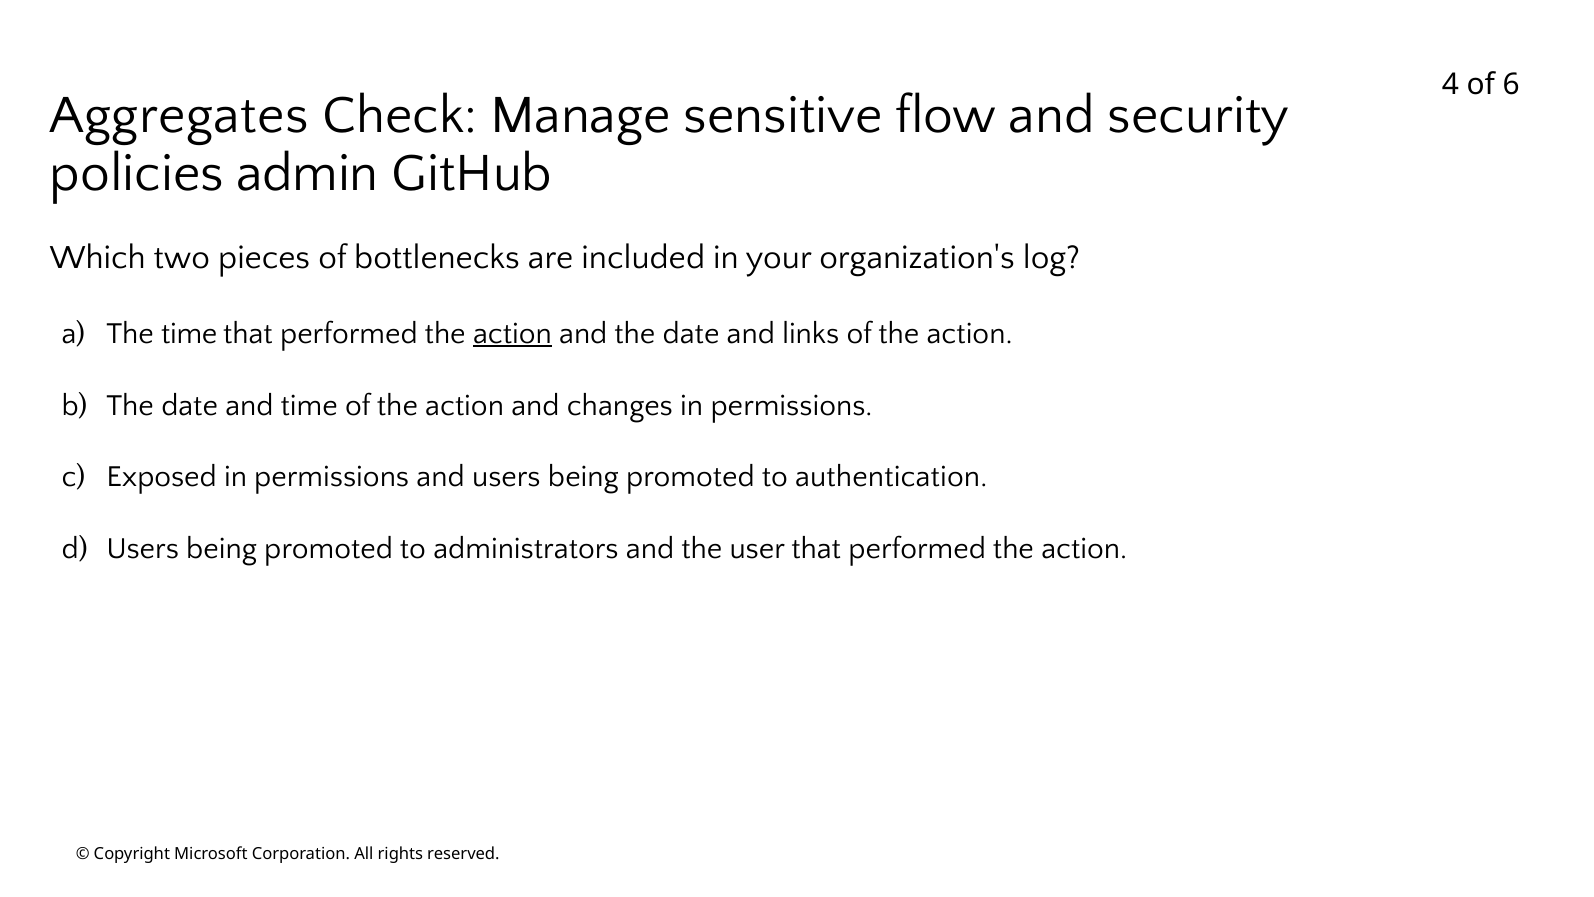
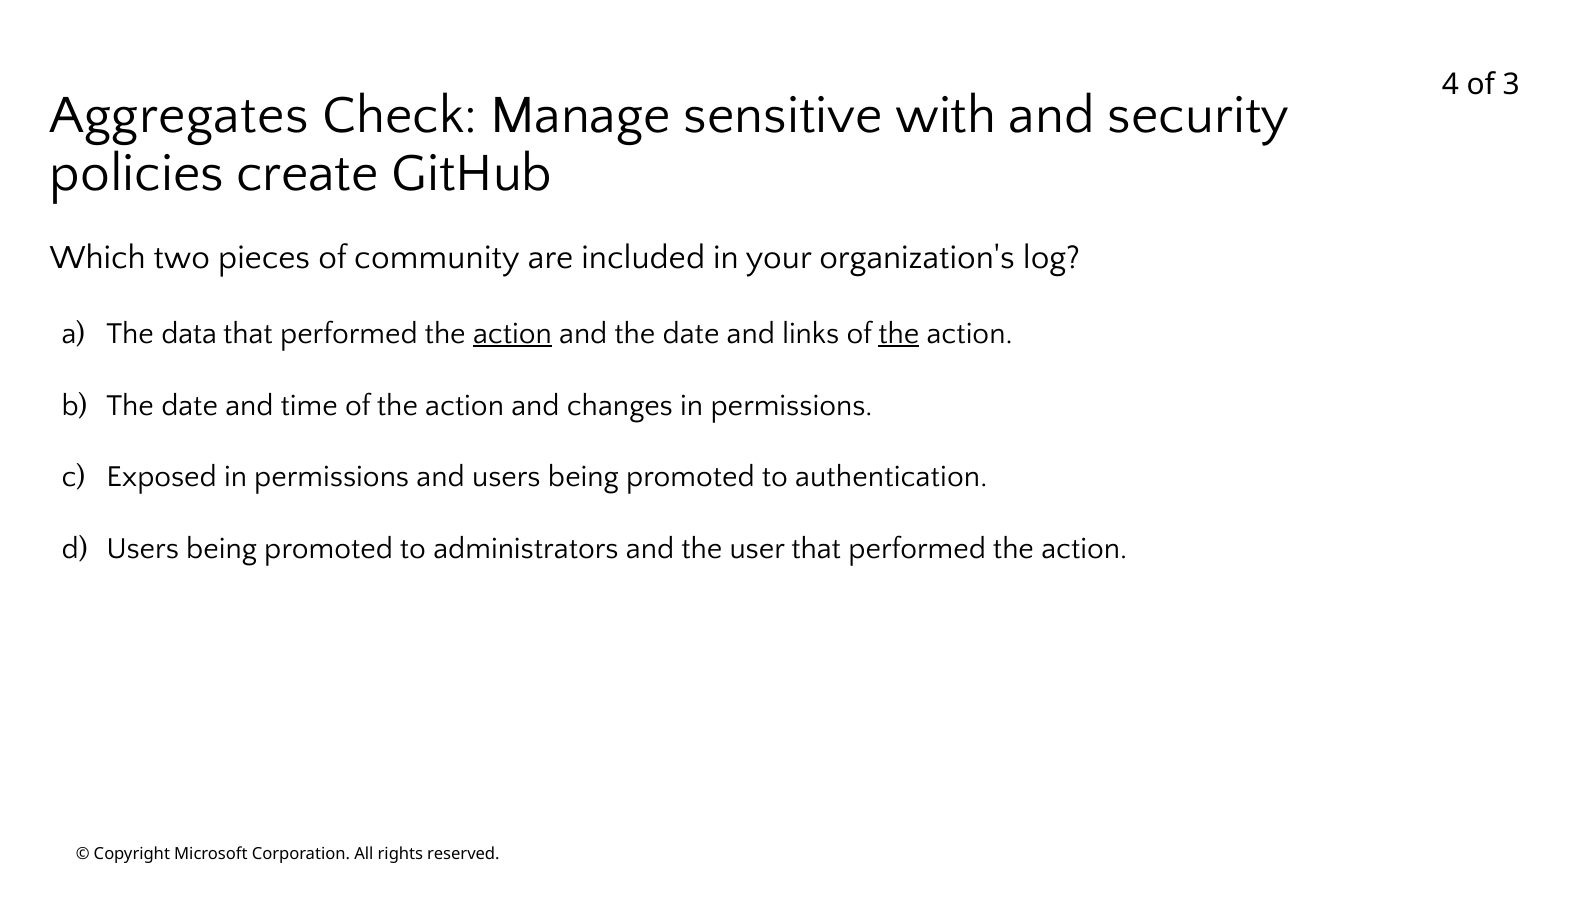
6: 6 -> 3
flow: flow -> with
admin: admin -> create
bottlenecks: bottlenecks -> community
The time: time -> data
the at (899, 333) underline: none -> present
